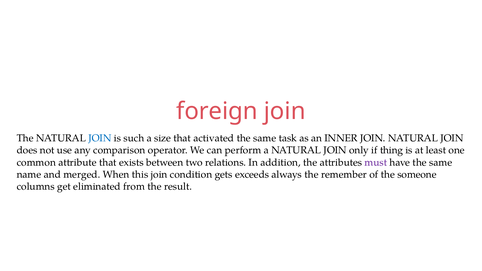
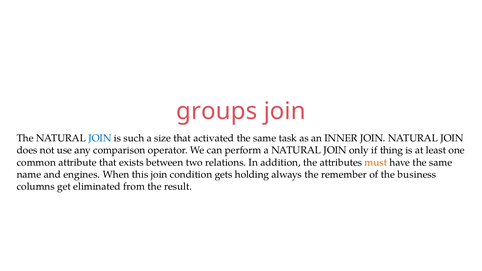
foreign: foreign -> groups
must colour: purple -> orange
merged: merged -> engines
exceeds: exceeds -> holding
someone: someone -> business
